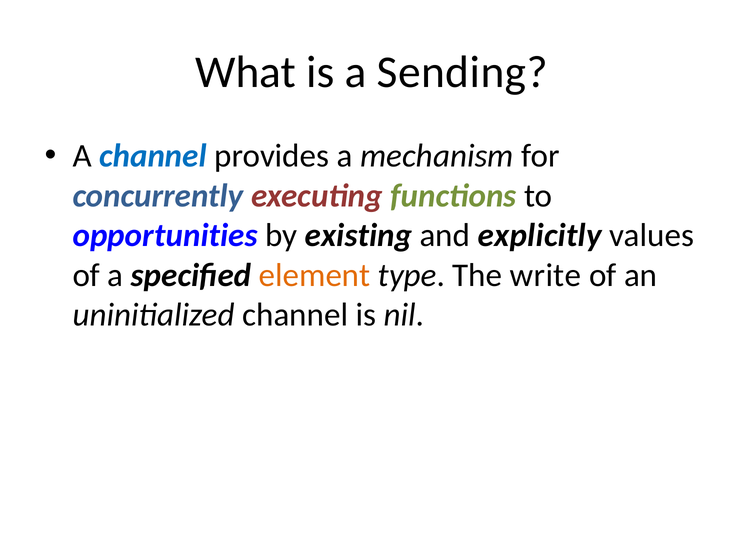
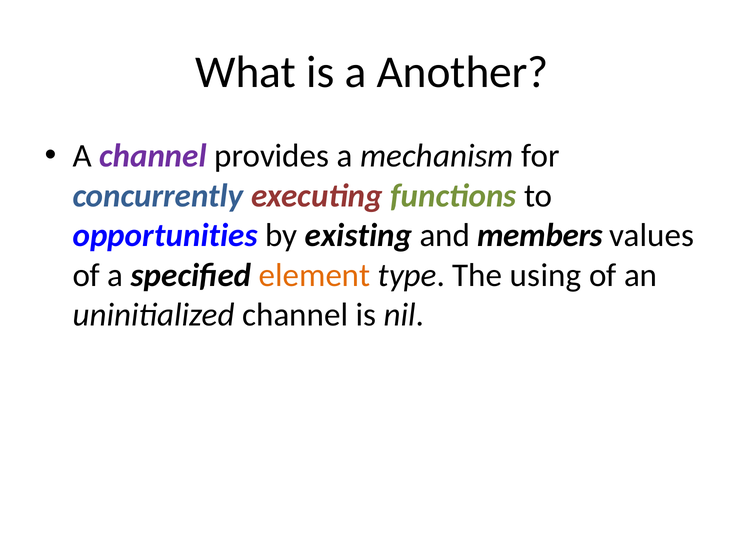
Sending: Sending -> Another
channel at (153, 156) colour: blue -> purple
explicitly: explicitly -> members
write: write -> using
